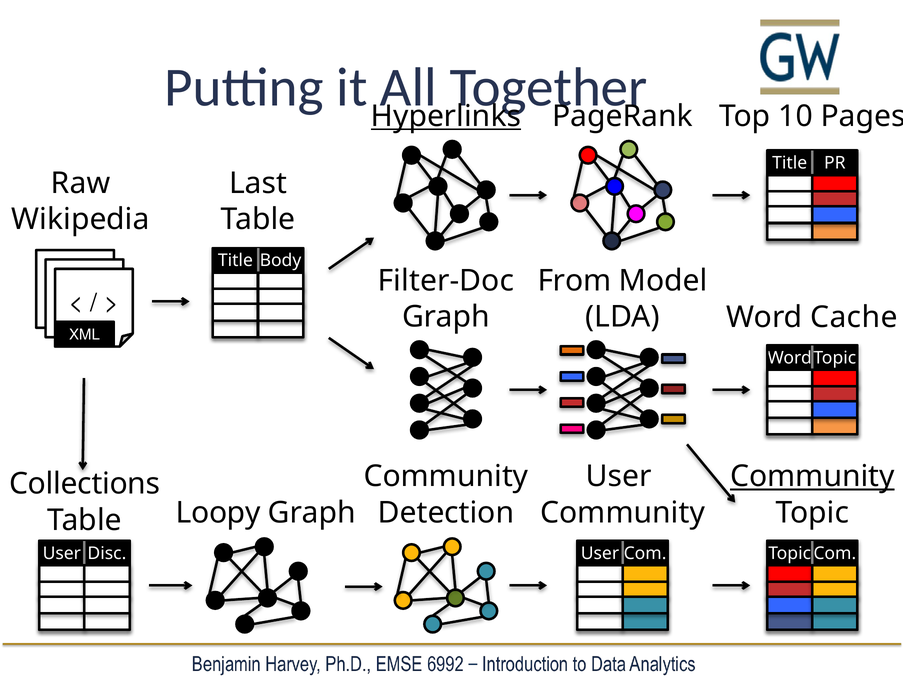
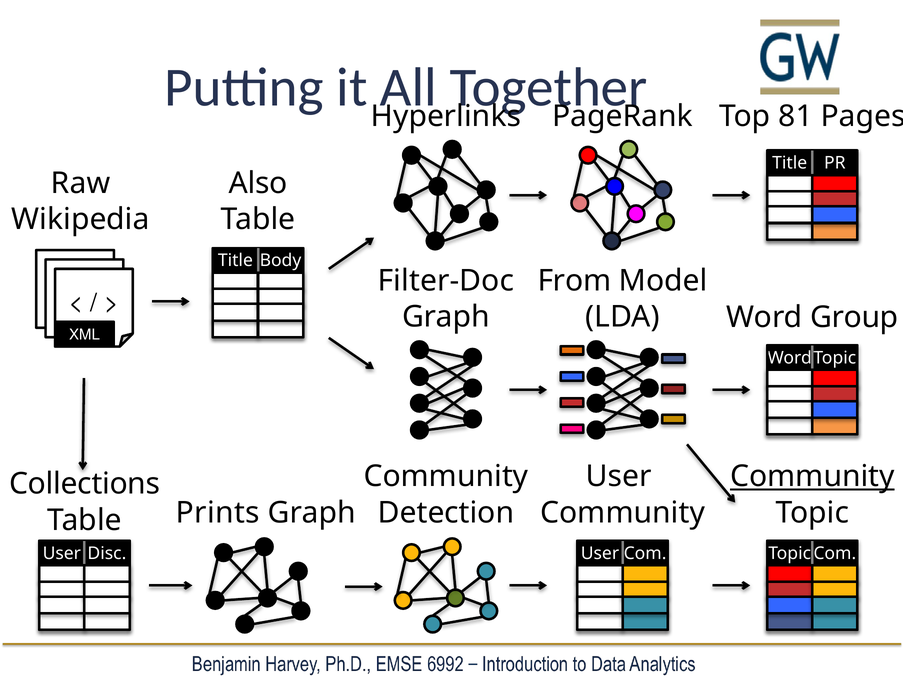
Hyperlinks underline: present -> none
10: 10 -> 81
Last: Last -> Also
Cache: Cache -> Group
Loopy: Loopy -> Prints
